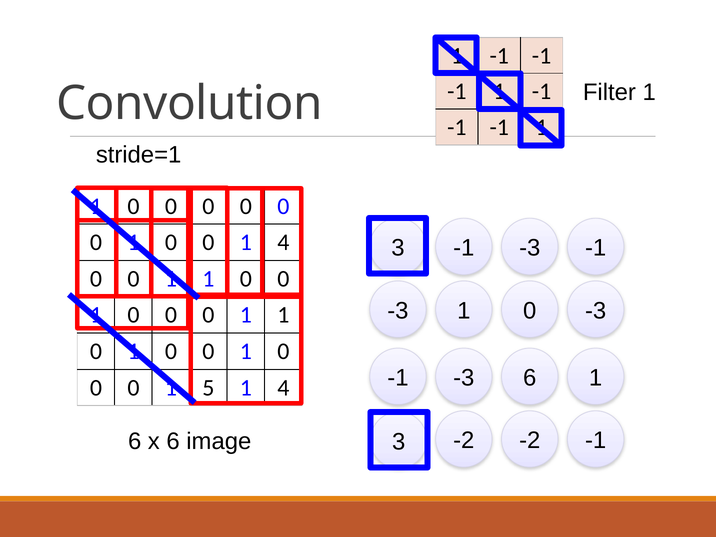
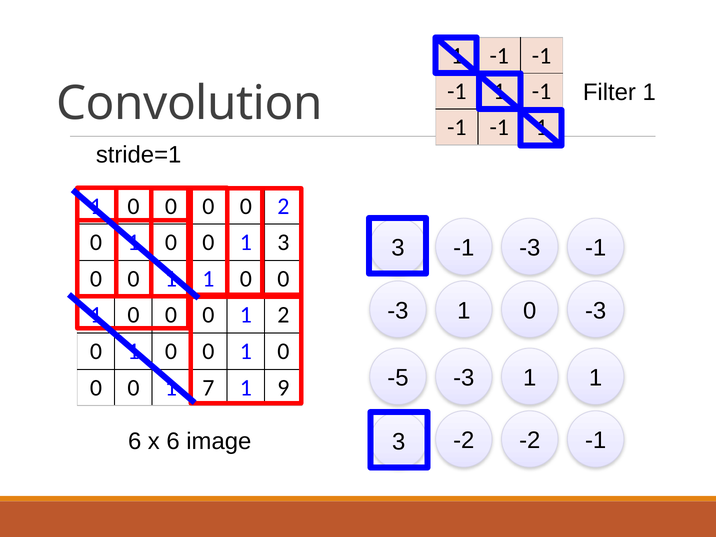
0 at (283, 206): 0 -> 2
0 1 4: 4 -> 3
1 at (283, 315): 1 -> 2
-1 at (398, 378): -1 -> -5
6 at (530, 378): 6 -> 1
5: 5 -> 7
4 at (283, 388): 4 -> 9
